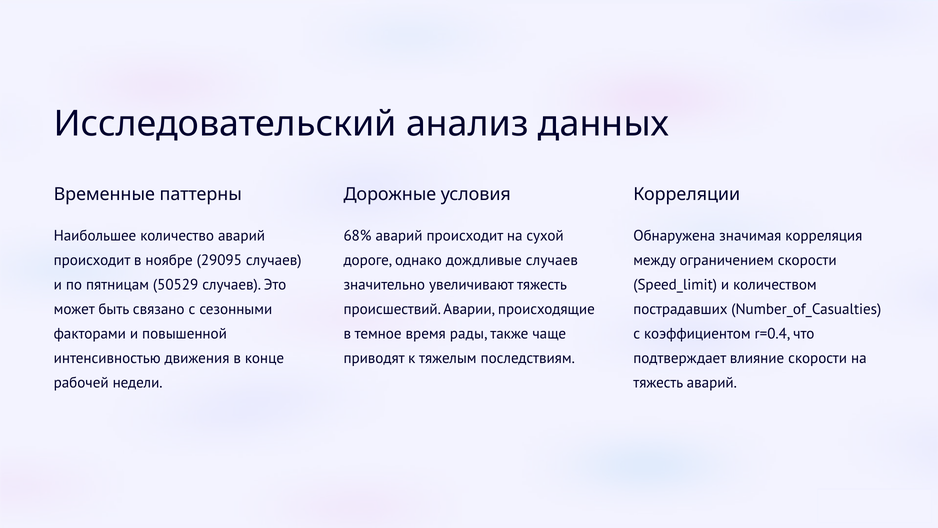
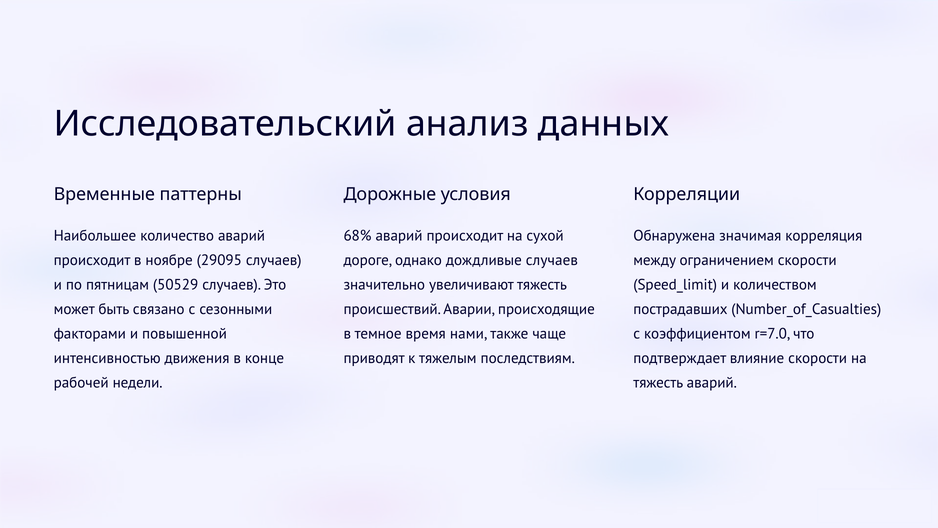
рады: рады -> нами
r=0.4: r=0.4 -> r=7.0
